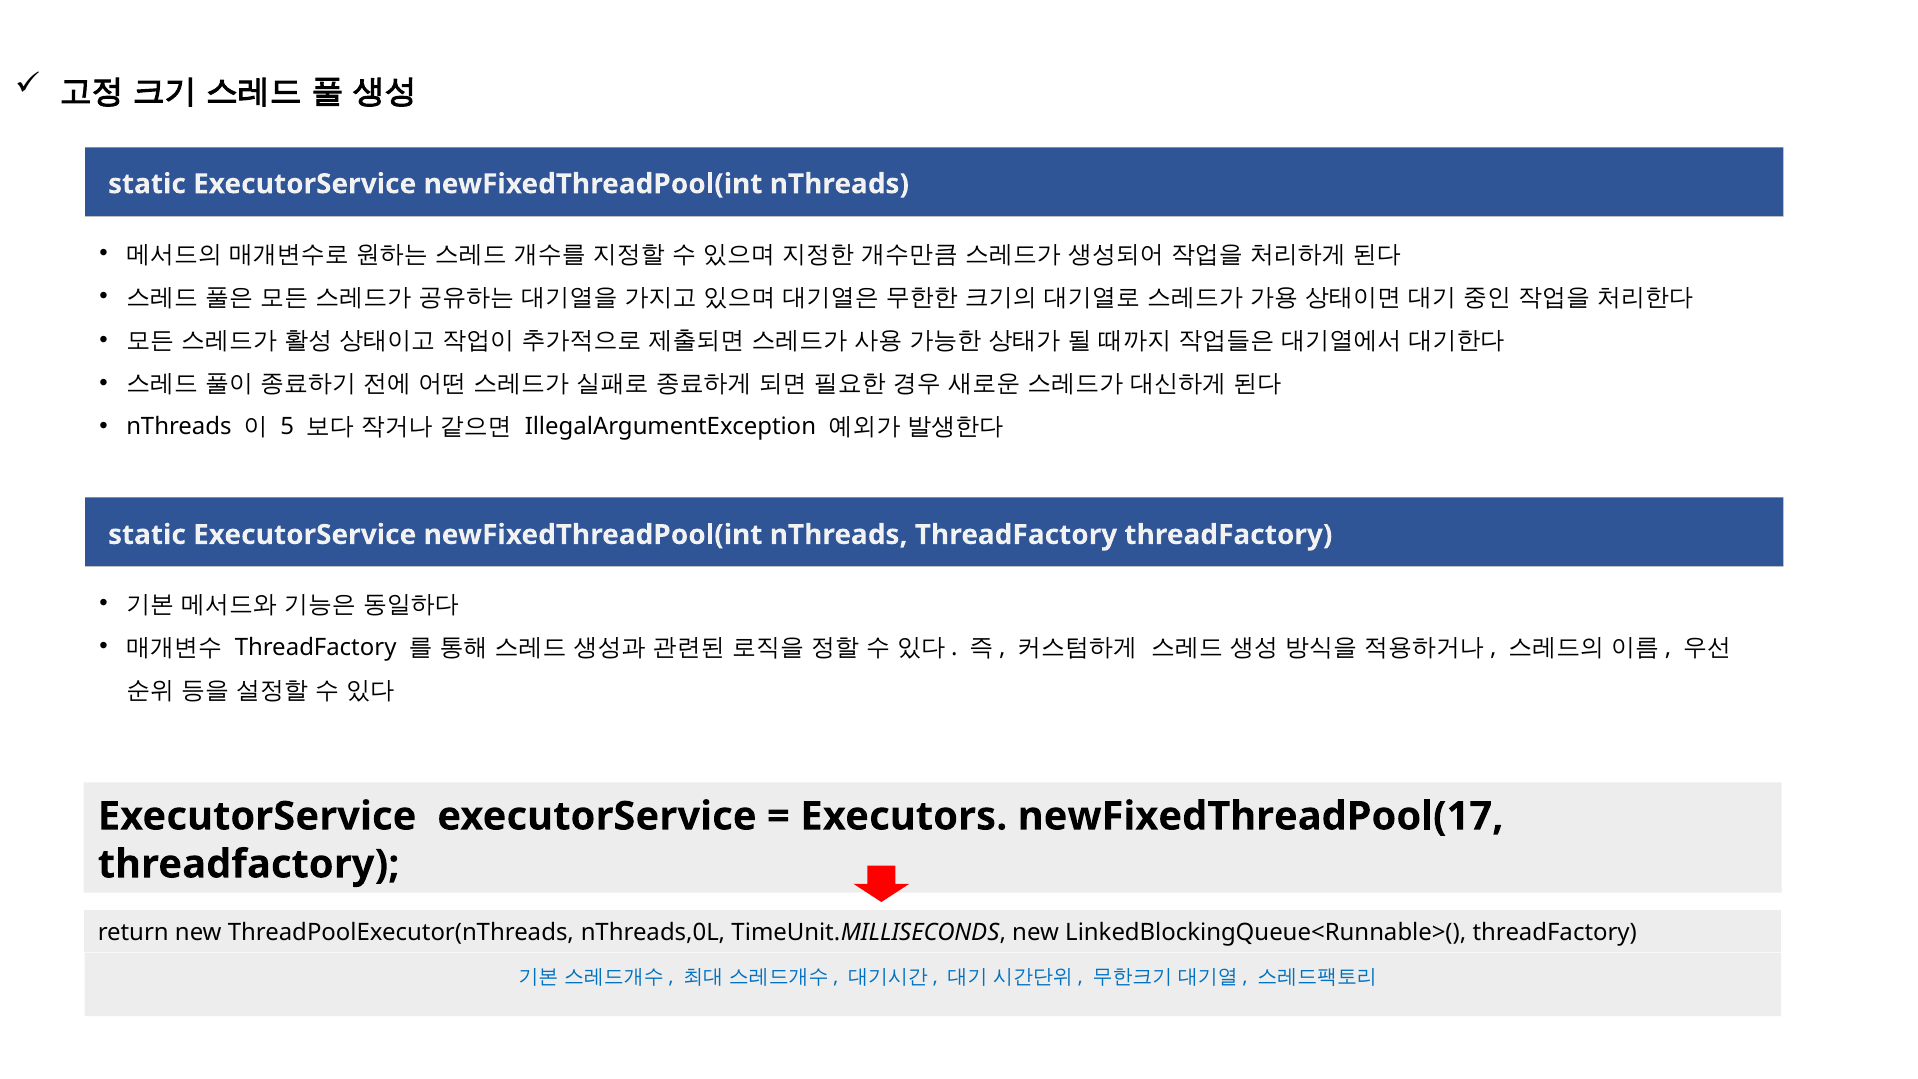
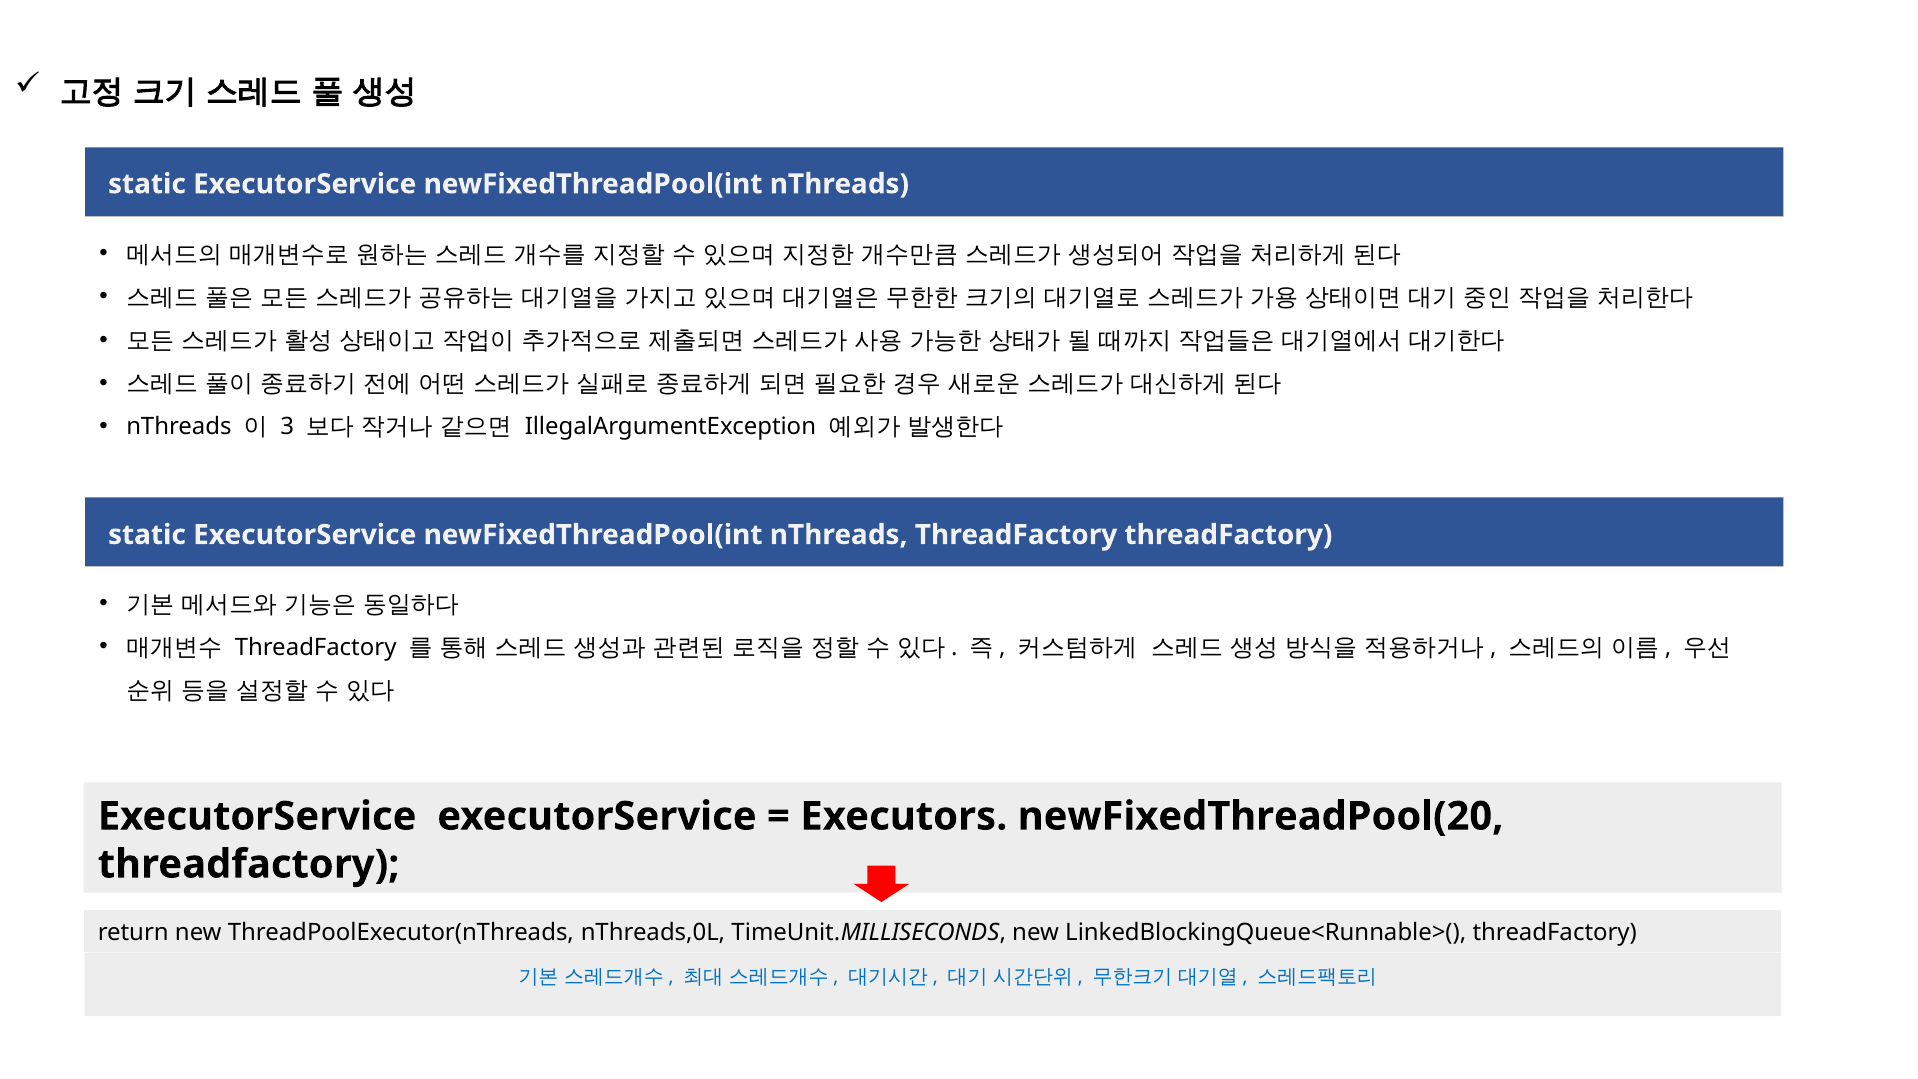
5: 5 -> 3
newFixedThreadPool(17: newFixedThreadPool(17 -> newFixedThreadPool(20
